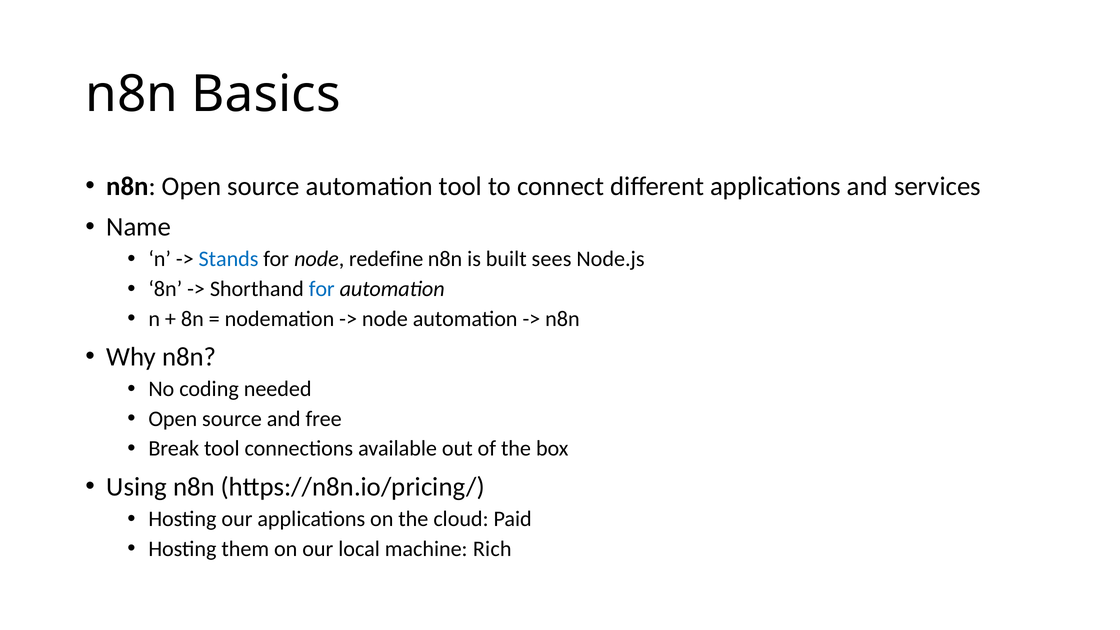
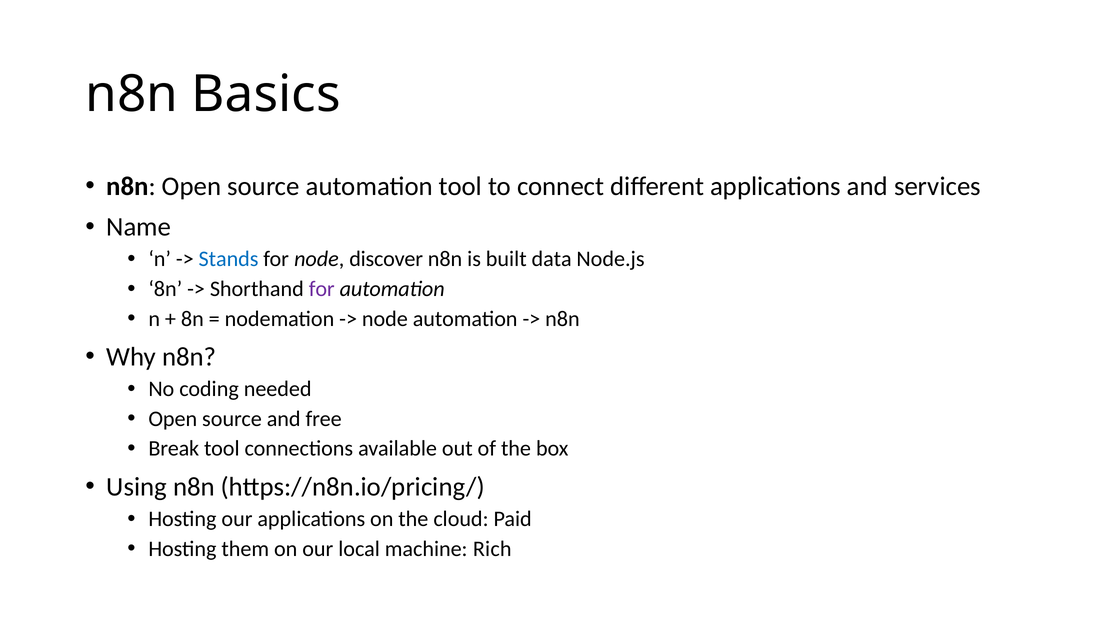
redefine: redefine -> discover
sees: sees -> data
for at (322, 289) colour: blue -> purple
